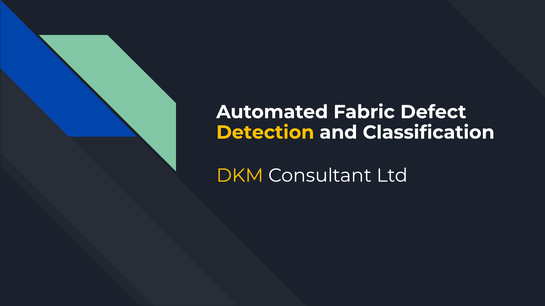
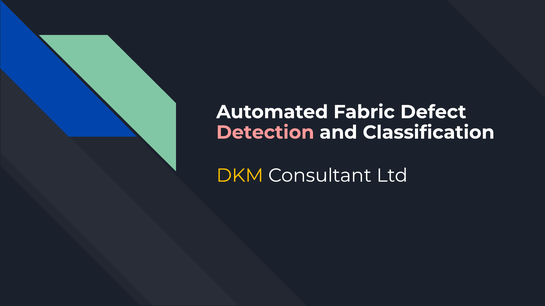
Detection colour: yellow -> pink
